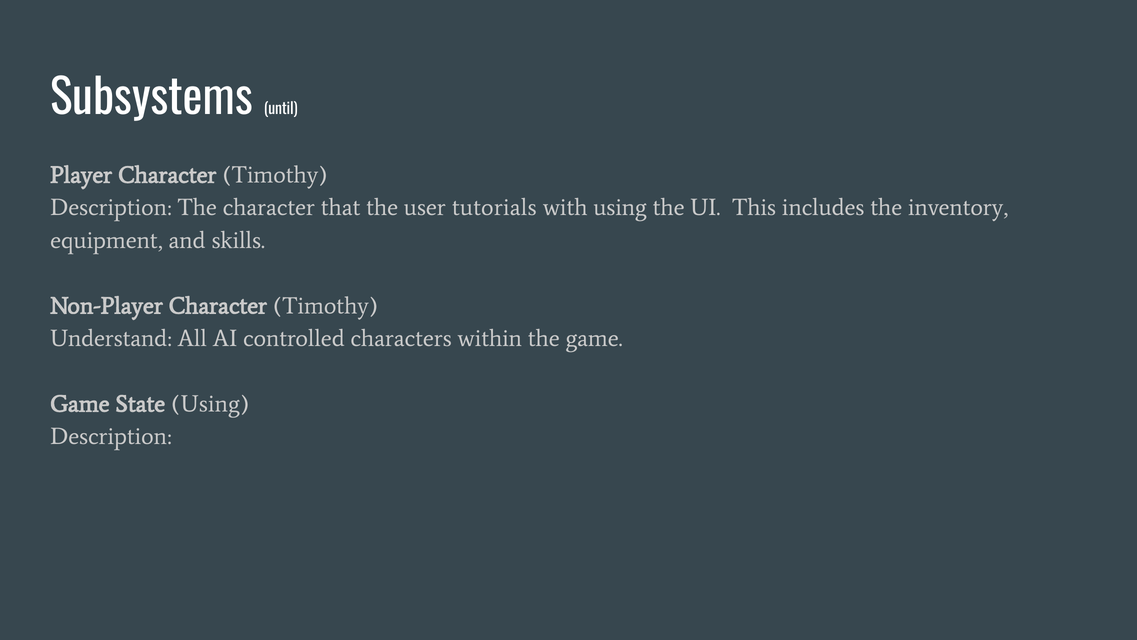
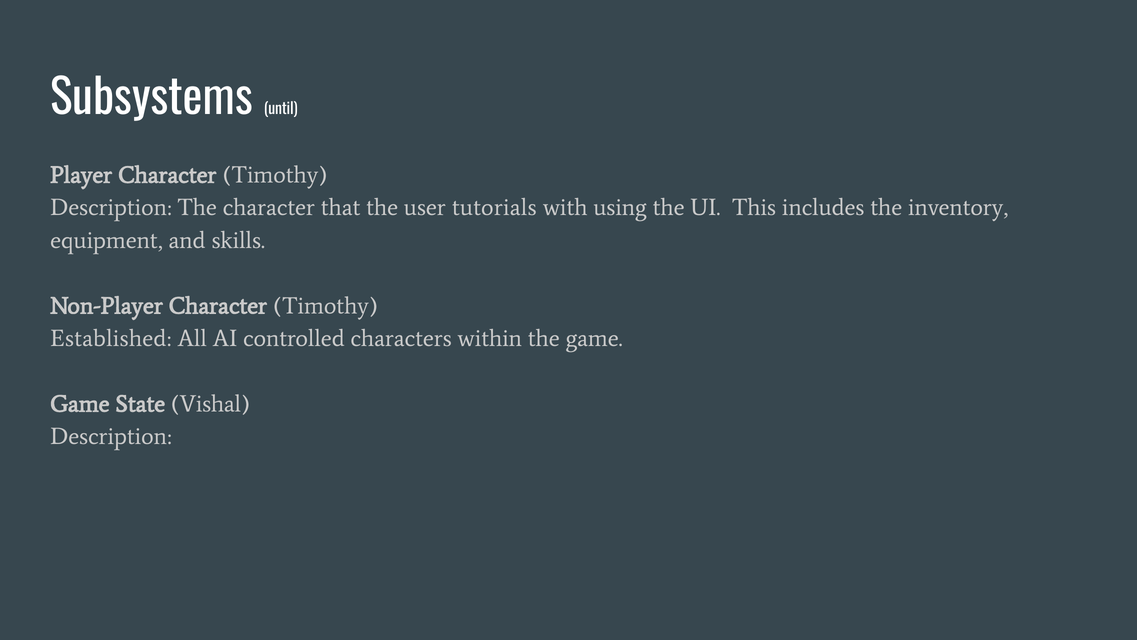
Understand: Understand -> Established
State Using: Using -> Vishal
